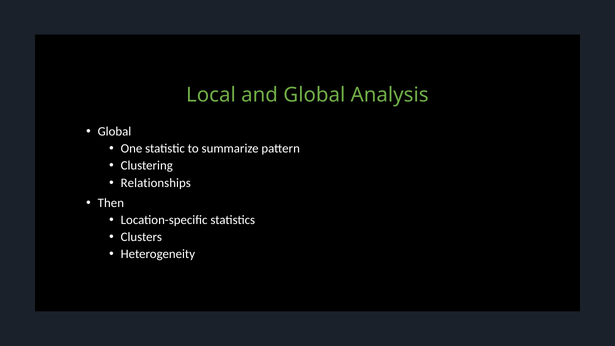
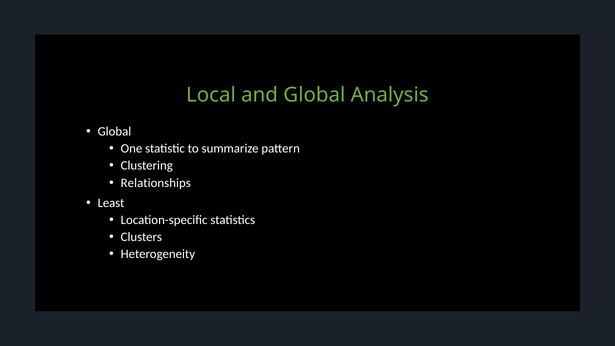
Then: Then -> Least
